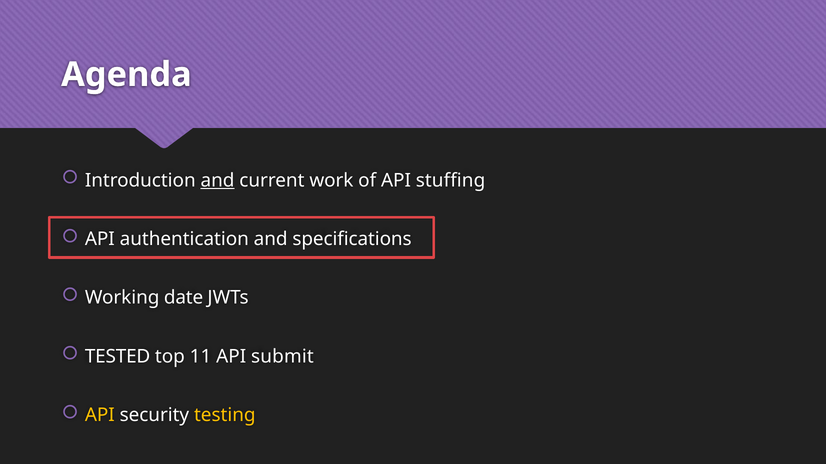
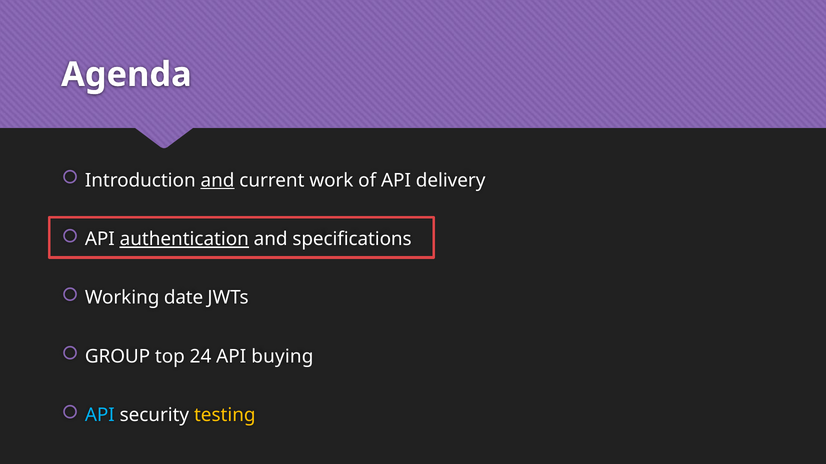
stuffing: stuffing -> delivery
authentication underline: none -> present
TESTED: TESTED -> GROUP
11: 11 -> 24
submit: submit -> buying
API at (100, 416) colour: yellow -> light blue
